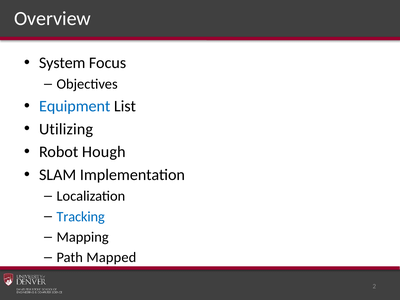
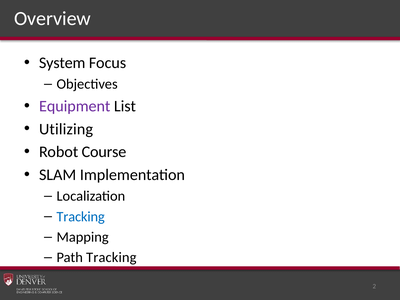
Equipment colour: blue -> purple
Hough: Hough -> Course
Path Mapped: Mapped -> Tracking
